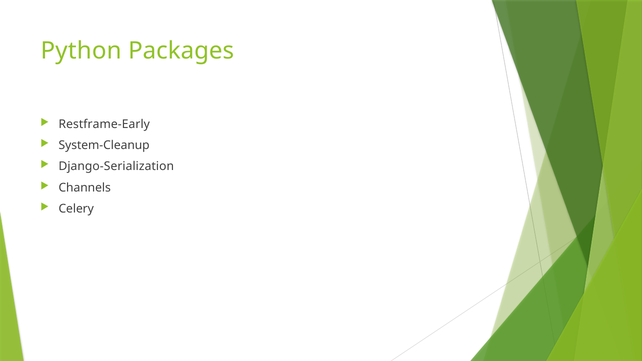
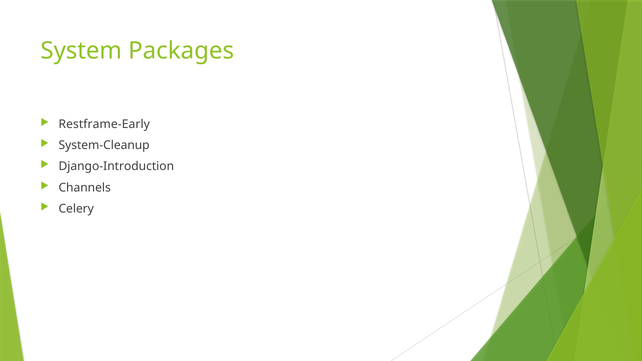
Python: Python -> System
Django-Serialization: Django-Serialization -> Django-Introduction
